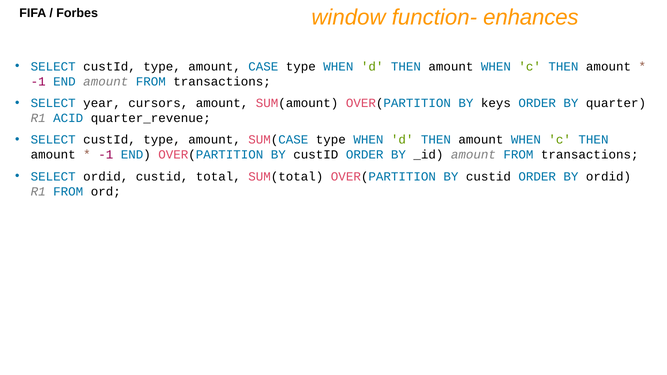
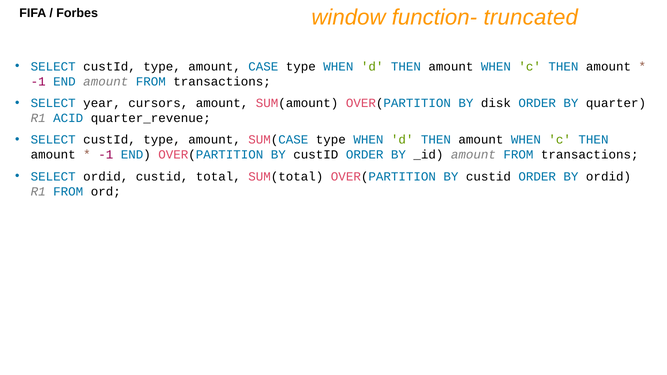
enhances: enhances -> truncated
keys: keys -> disk
